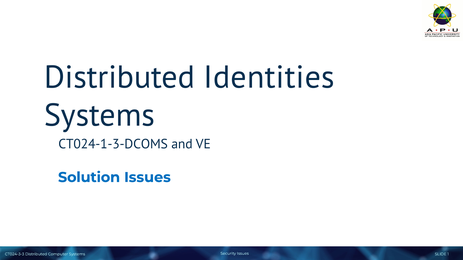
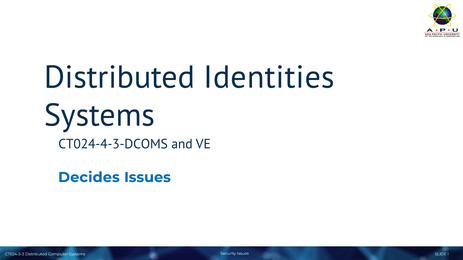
CT024-1-3-DCOMS: CT024-1-3-DCOMS -> CT024-4-3-DCOMS
Solution: Solution -> Decides
